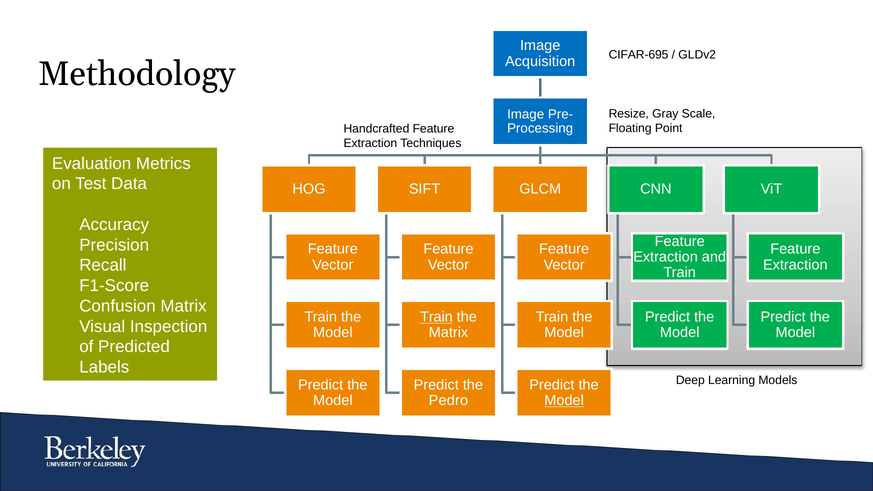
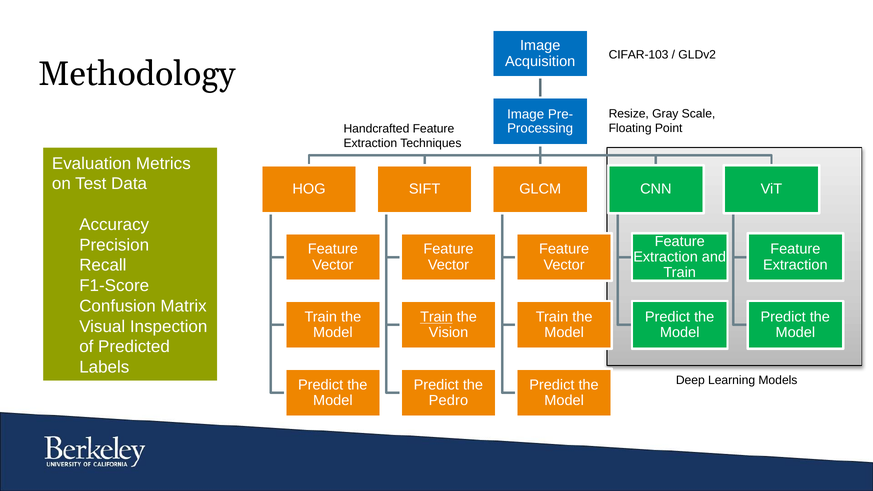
CIFAR-695: CIFAR-695 -> CIFAR-103
Matrix at (449, 333): Matrix -> Vision
Model at (564, 401) underline: present -> none
